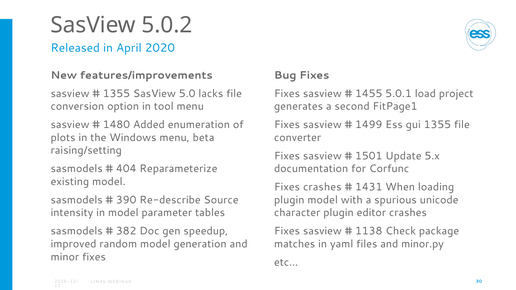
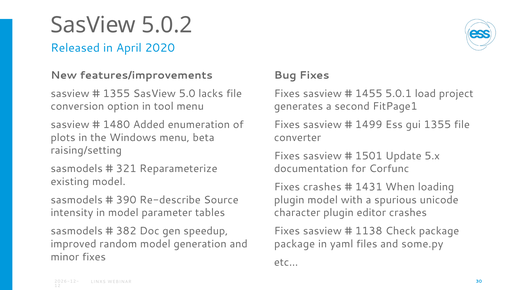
404: 404 -> 321
matches at (295, 244): matches -> package
minor.py: minor.py -> some.py
